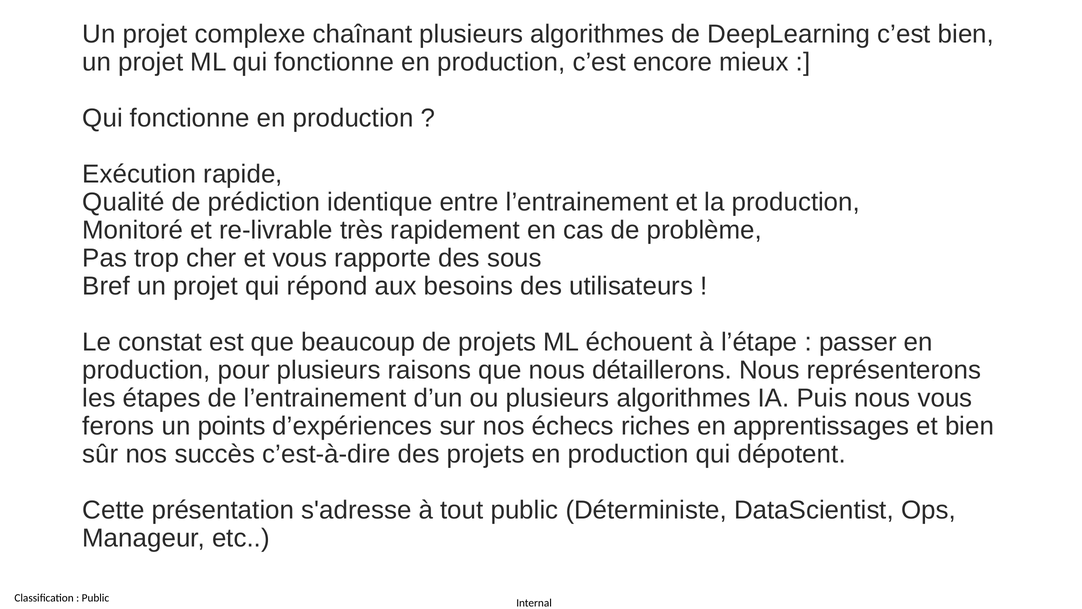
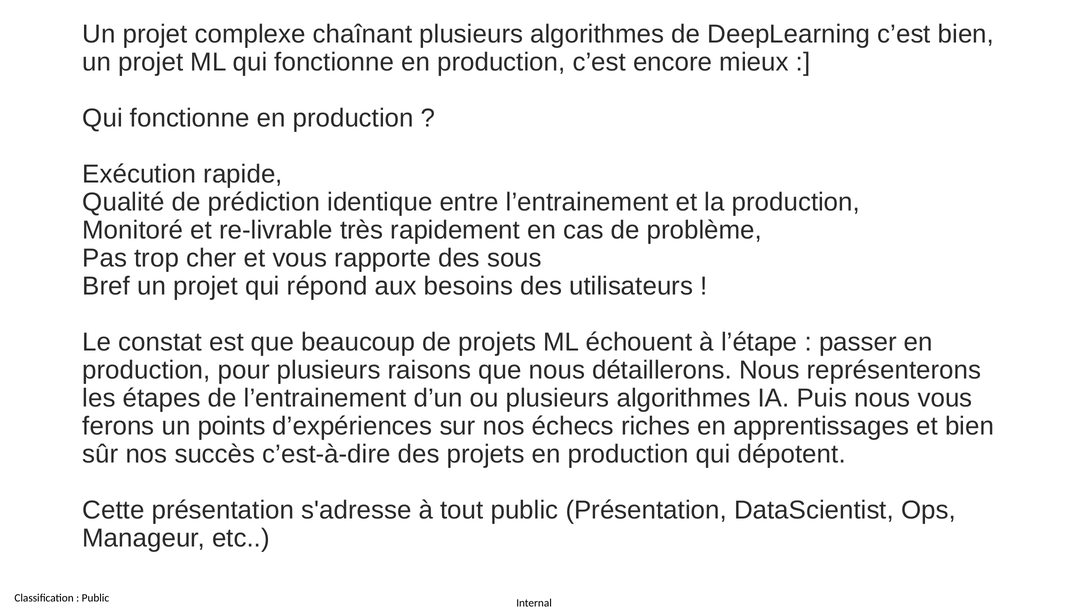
public Déterministe: Déterministe -> Présentation
